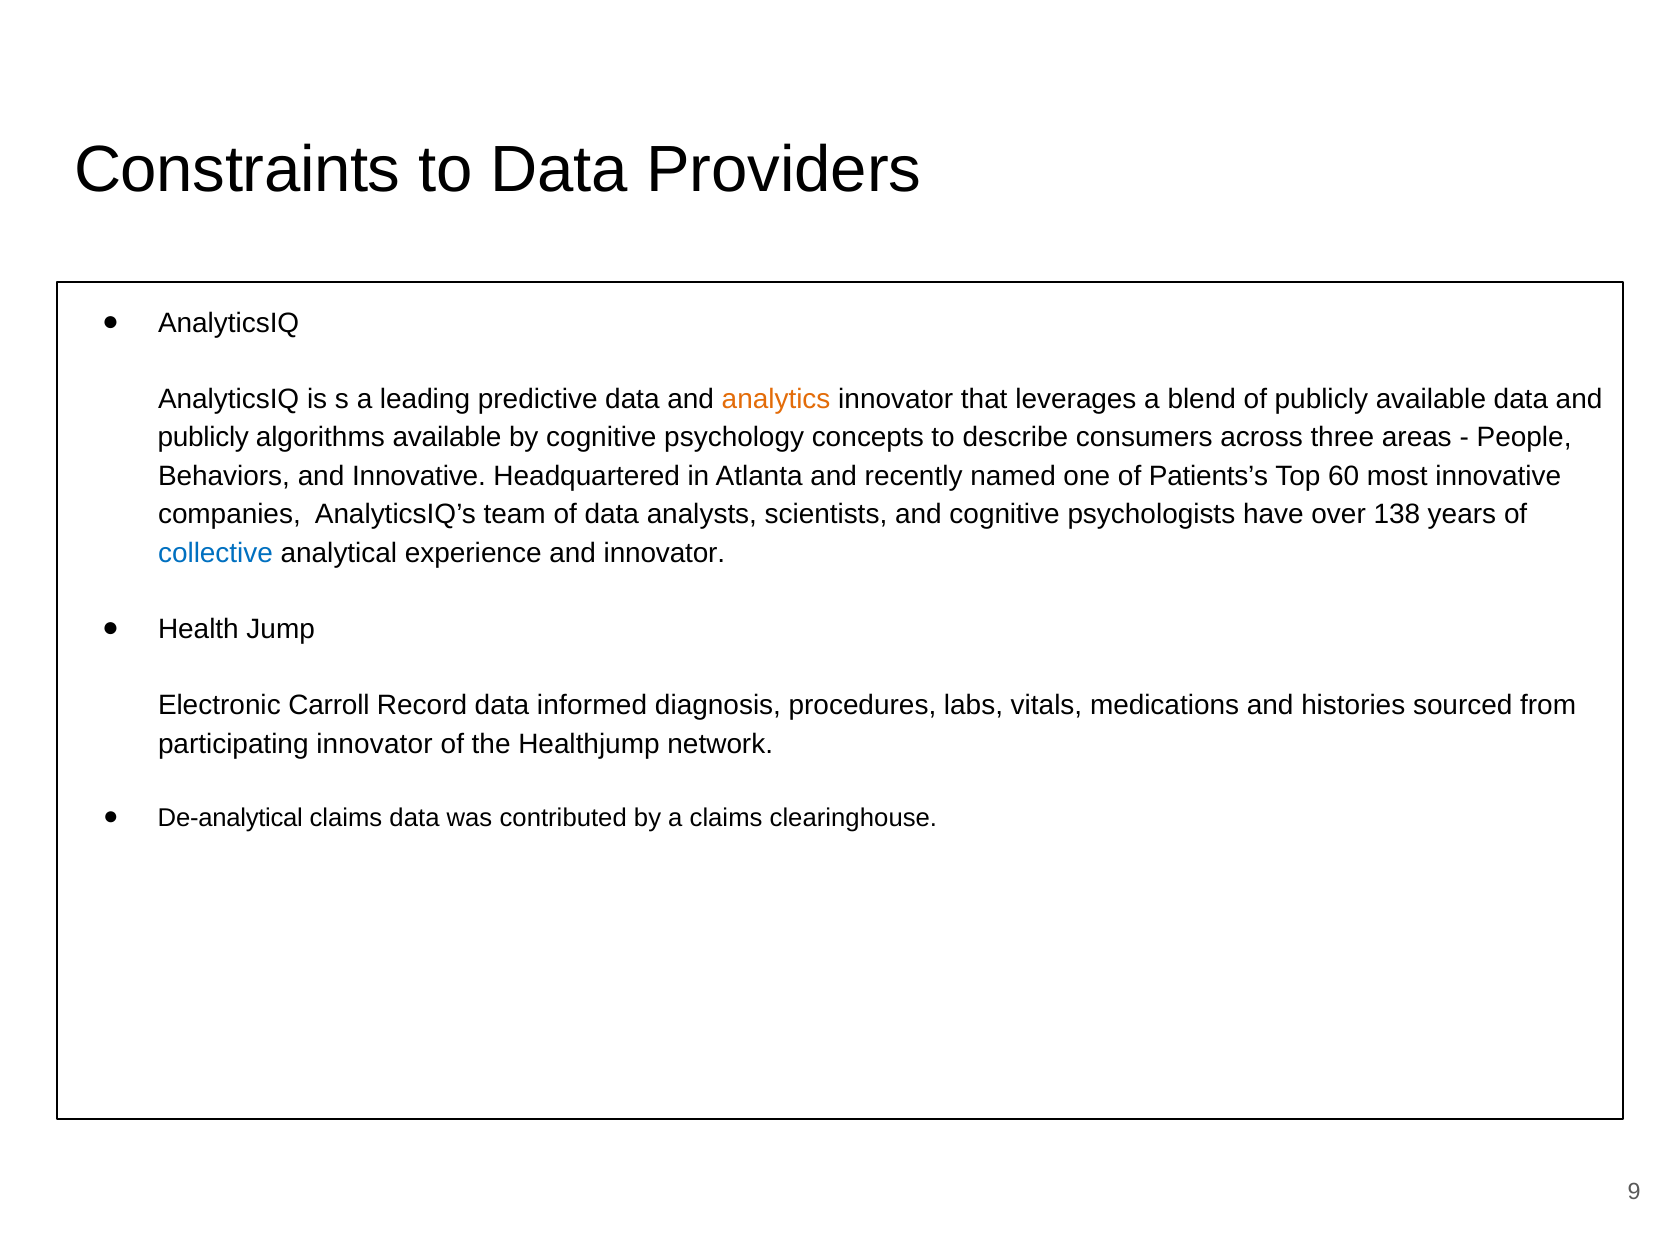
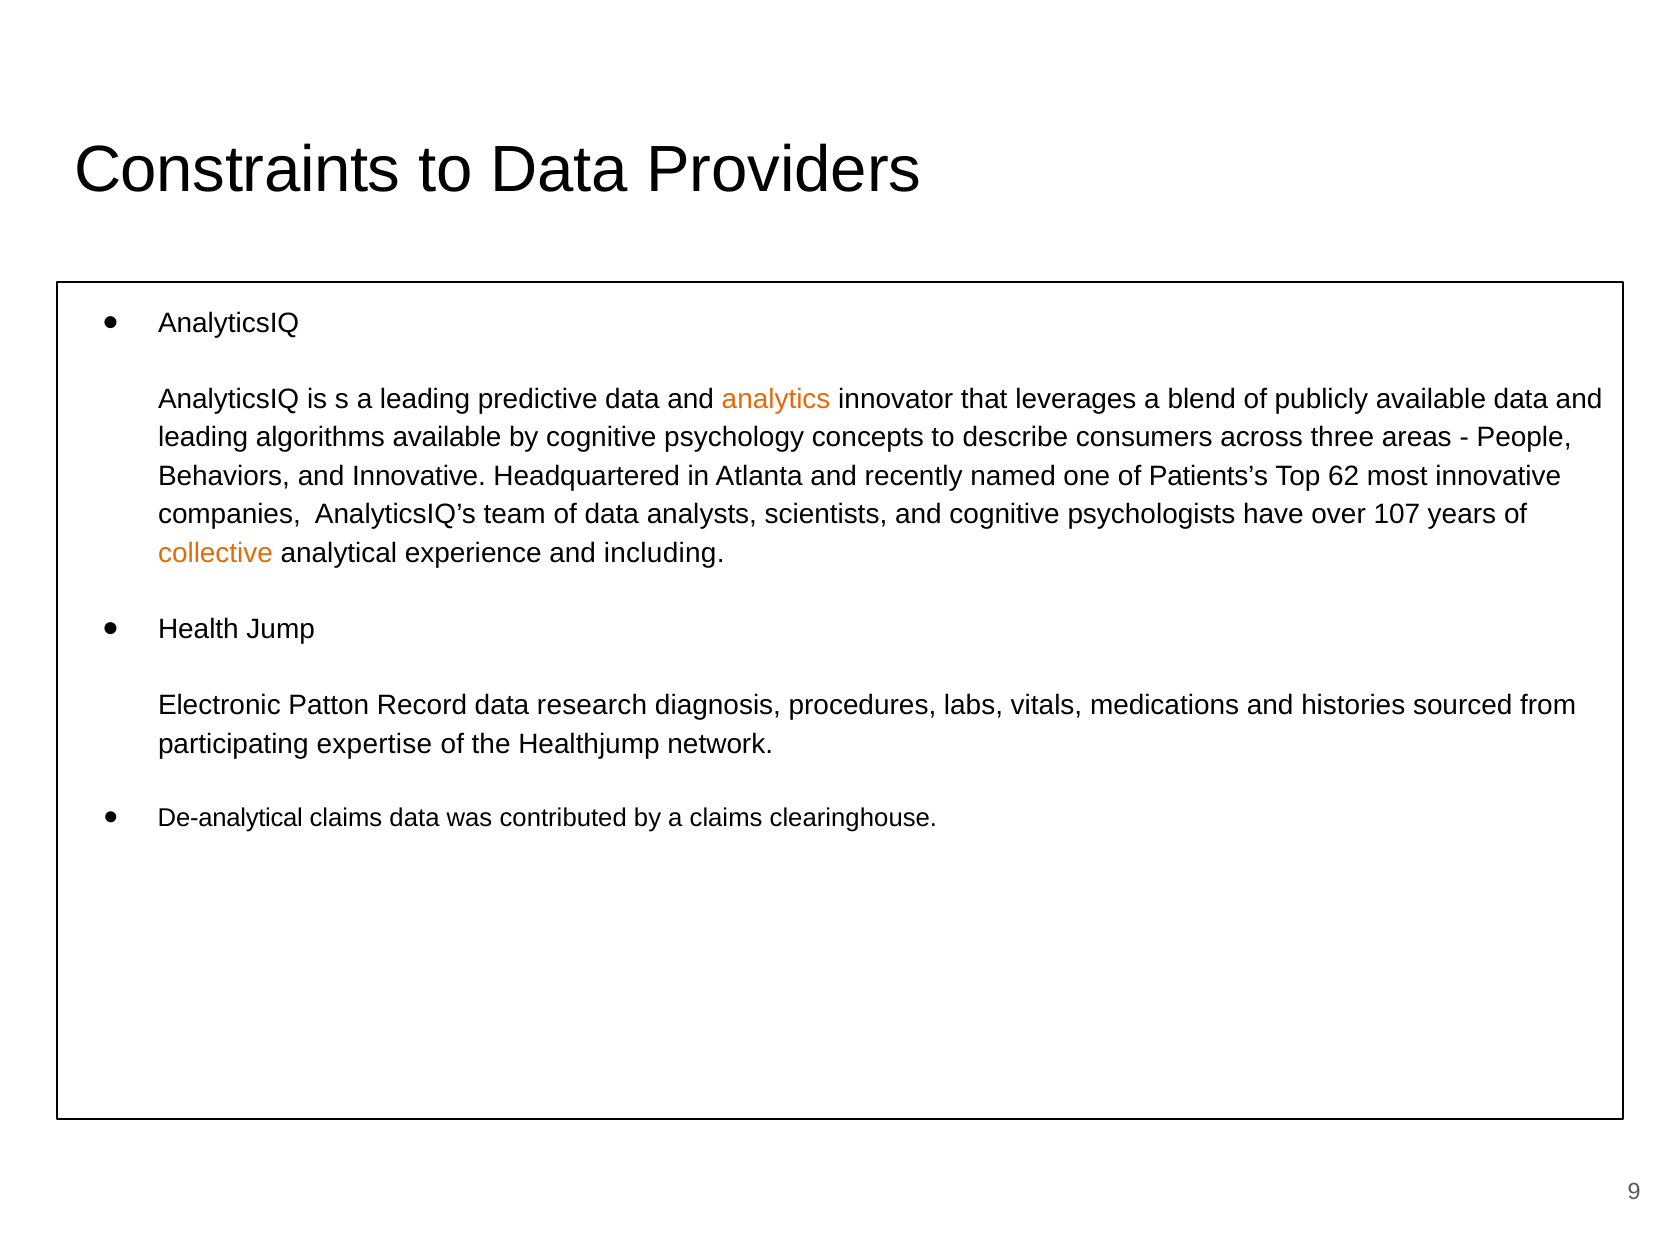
publicly at (203, 437): publicly -> leading
60: 60 -> 62
138: 138 -> 107
collective colour: blue -> orange
and innovator: innovator -> including
Carroll: Carroll -> Patton
informed: informed -> research
participating innovator: innovator -> expertise
